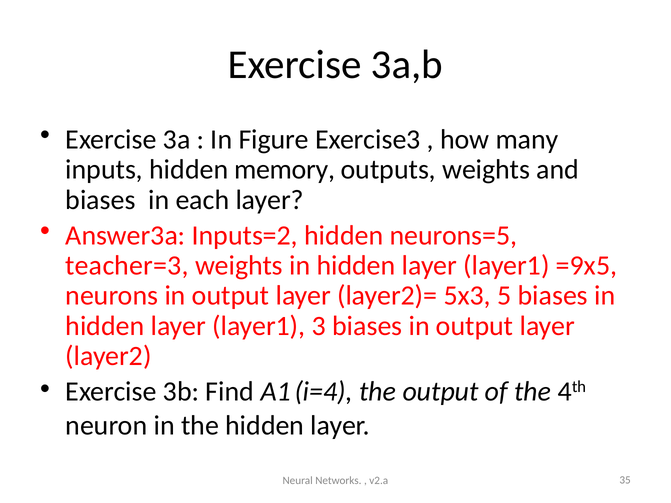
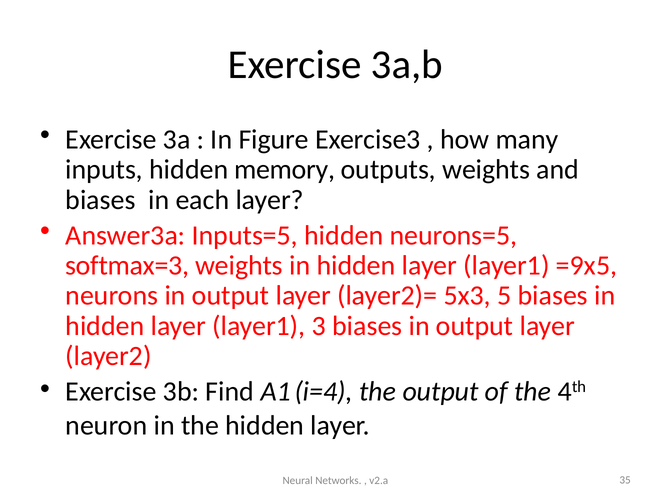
Inputs=2: Inputs=2 -> Inputs=5
teacher=3: teacher=3 -> softmax=3
